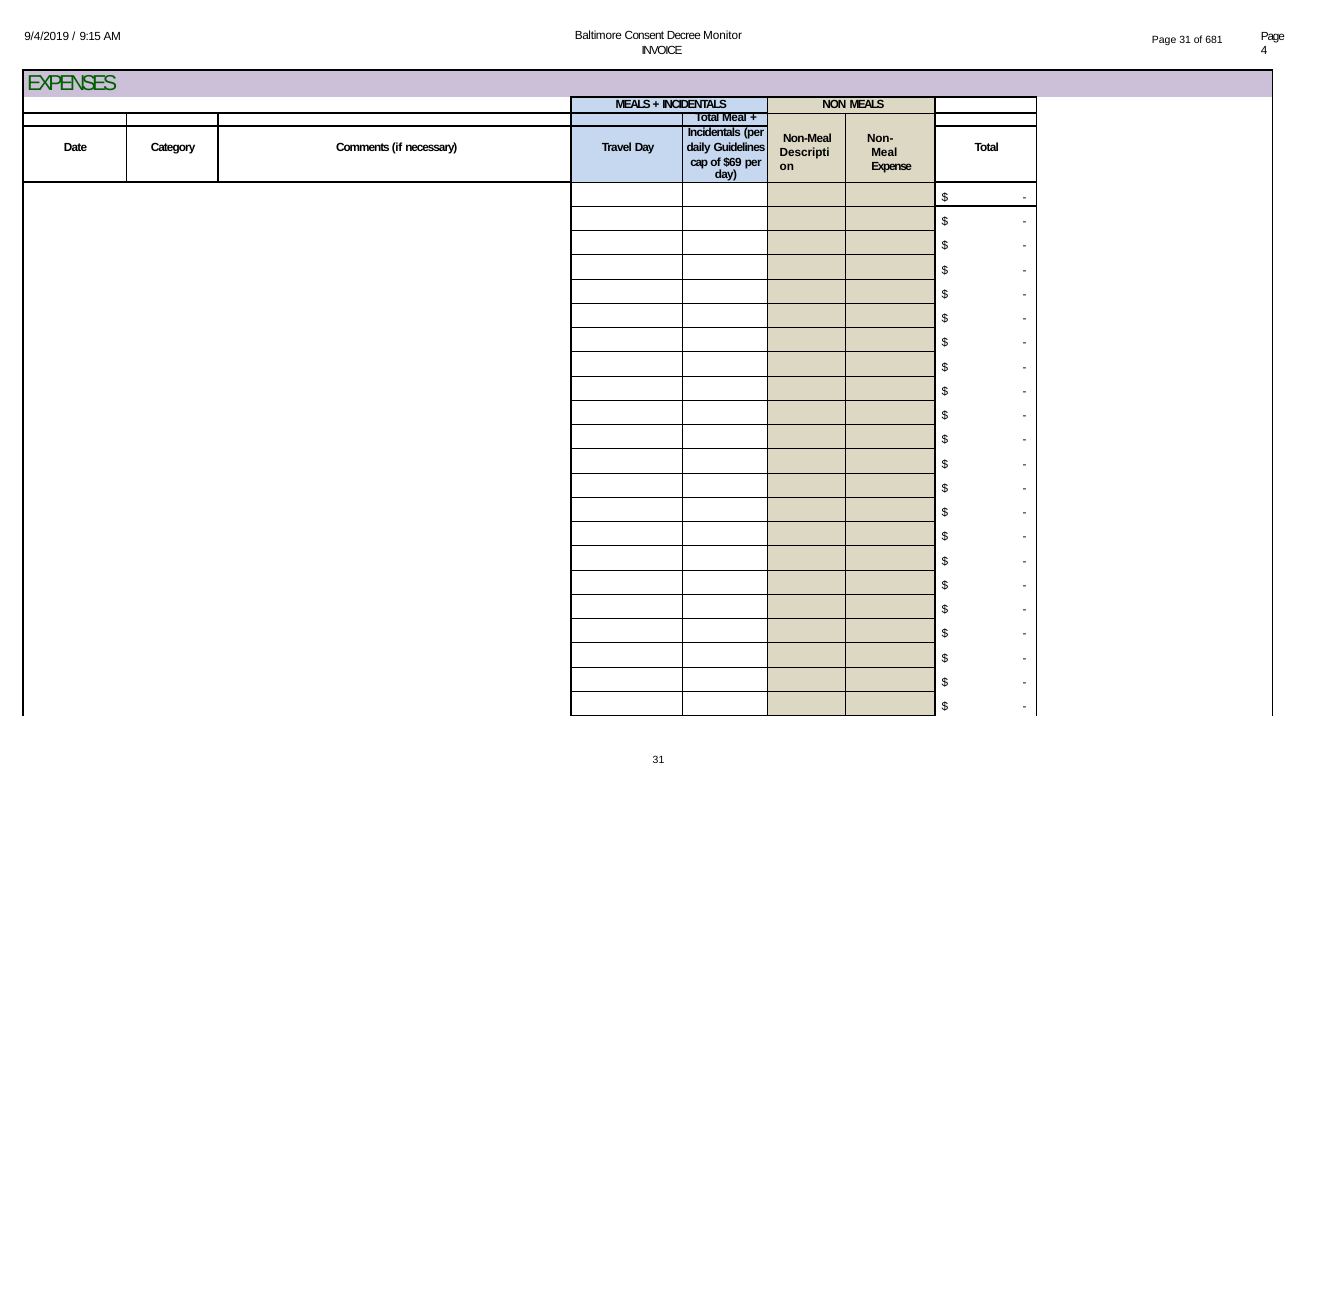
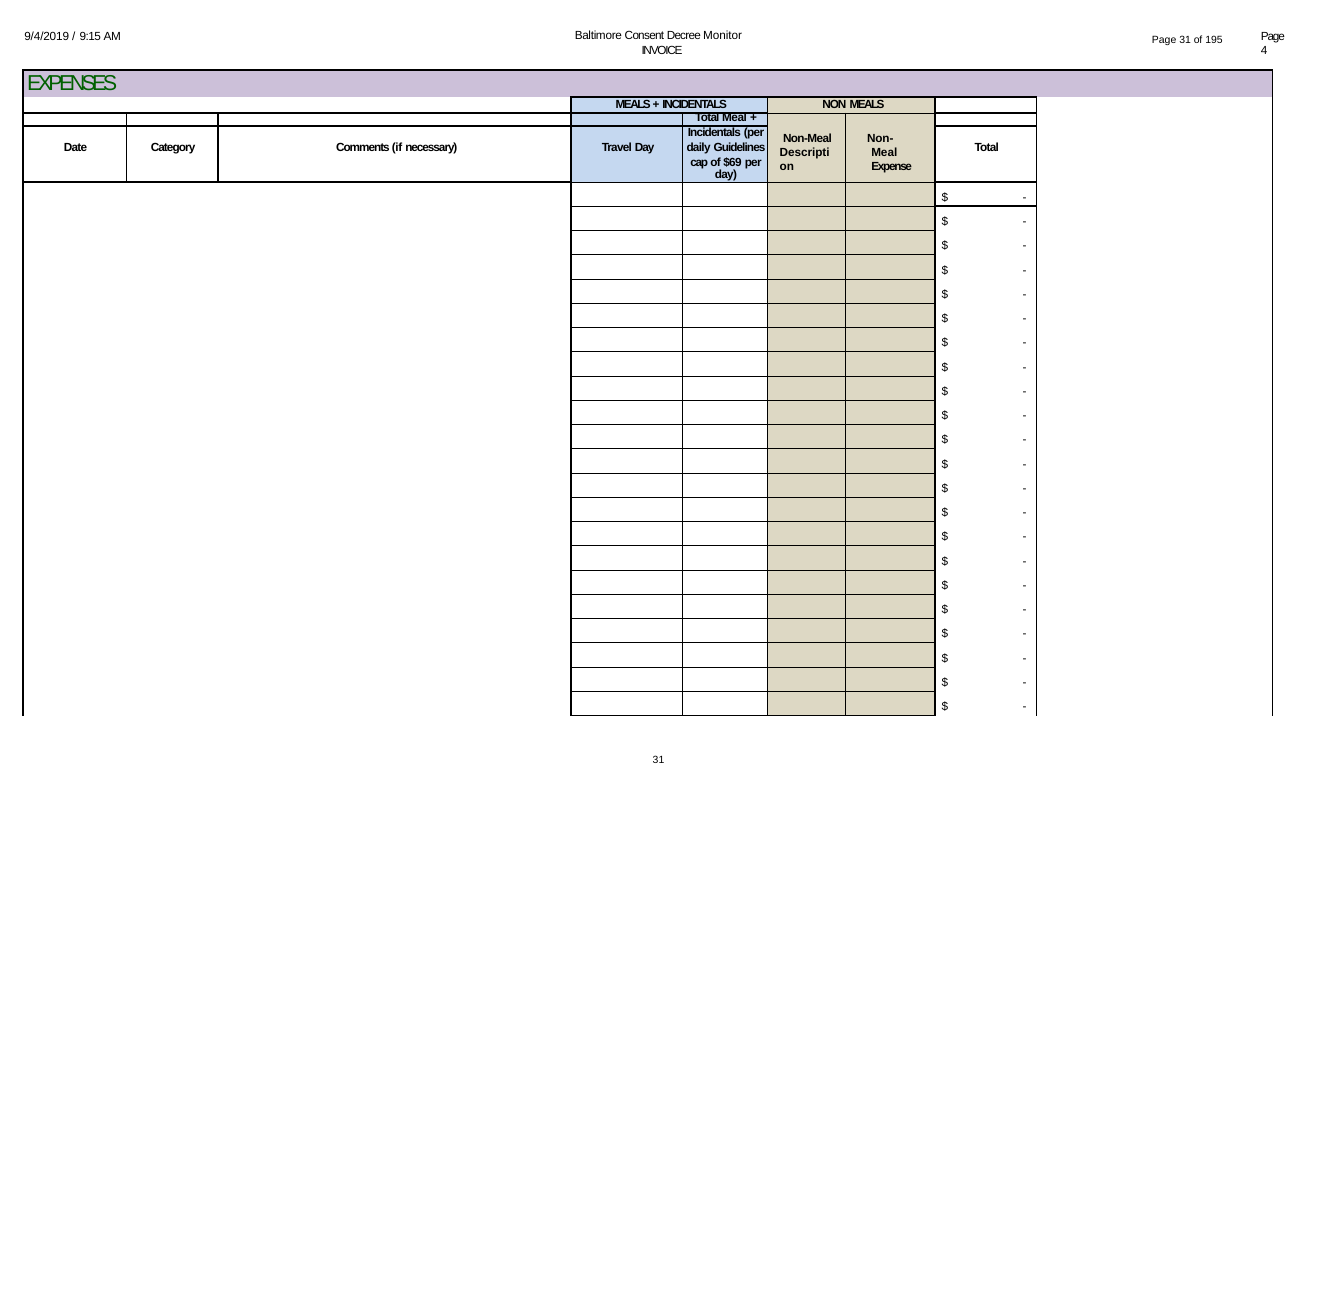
681: 681 -> 195
